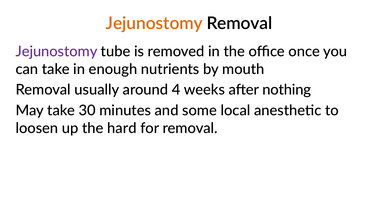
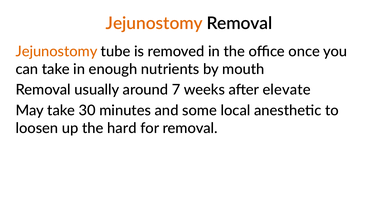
Jejunostomy at (57, 52) colour: purple -> orange
4: 4 -> 7
nothing: nothing -> elevate
